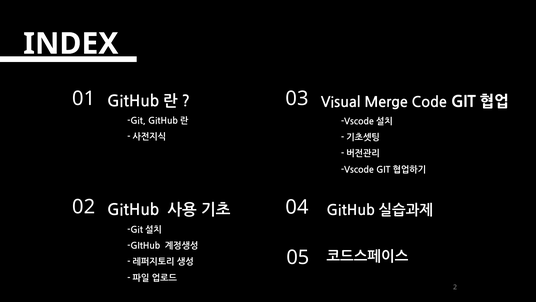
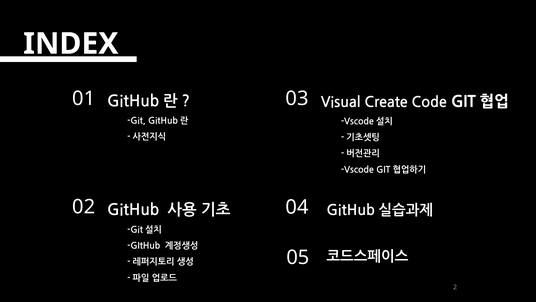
Merge: Merge -> Create
